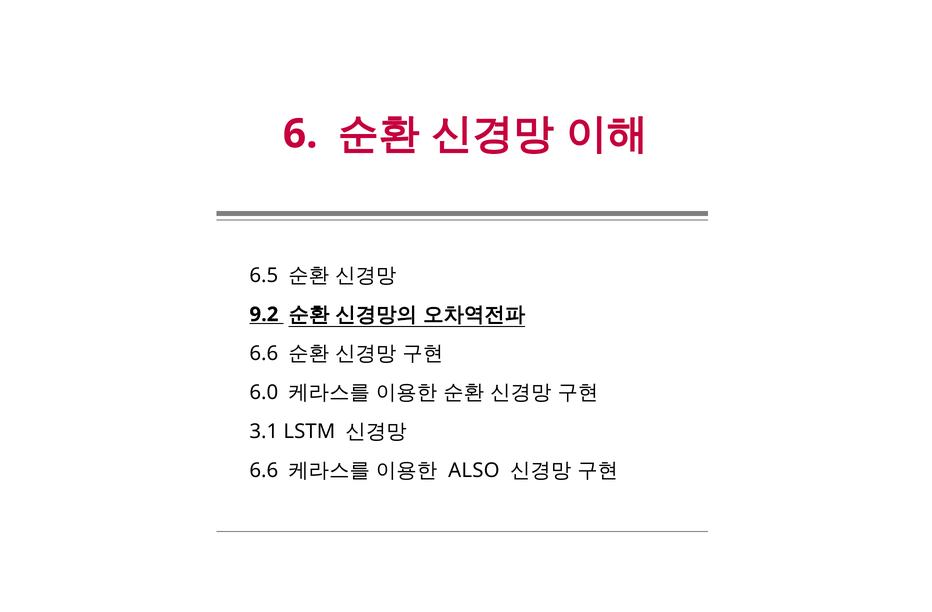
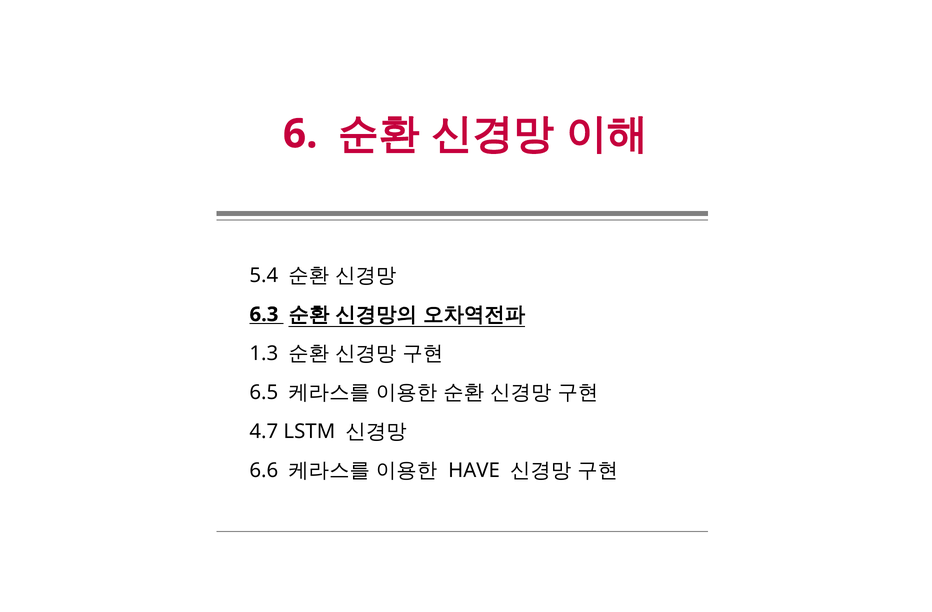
6.5: 6.5 -> 5.4
9.2: 9.2 -> 6.3
6.6 at (264, 354): 6.6 -> 1.3
6.0: 6.0 -> 6.5
3.1: 3.1 -> 4.7
ALSO: ALSO -> HAVE
